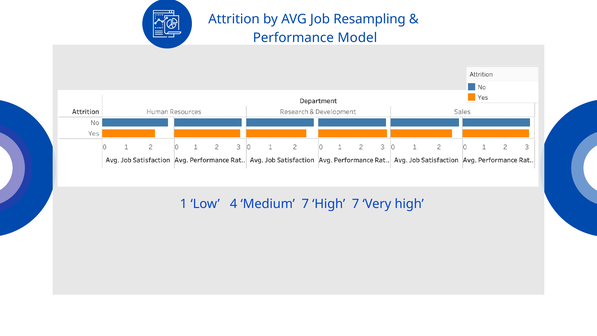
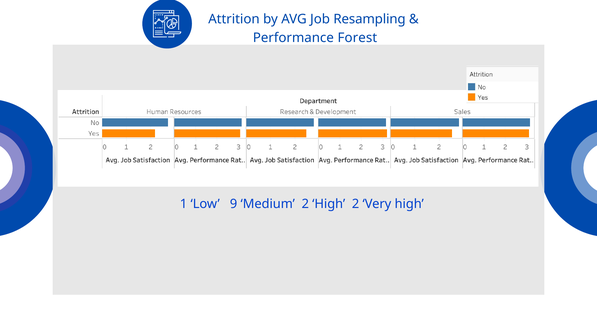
Model: Model -> Forest
4: 4 -> 9
Medium 7: 7 -> 2
High 7: 7 -> 2
